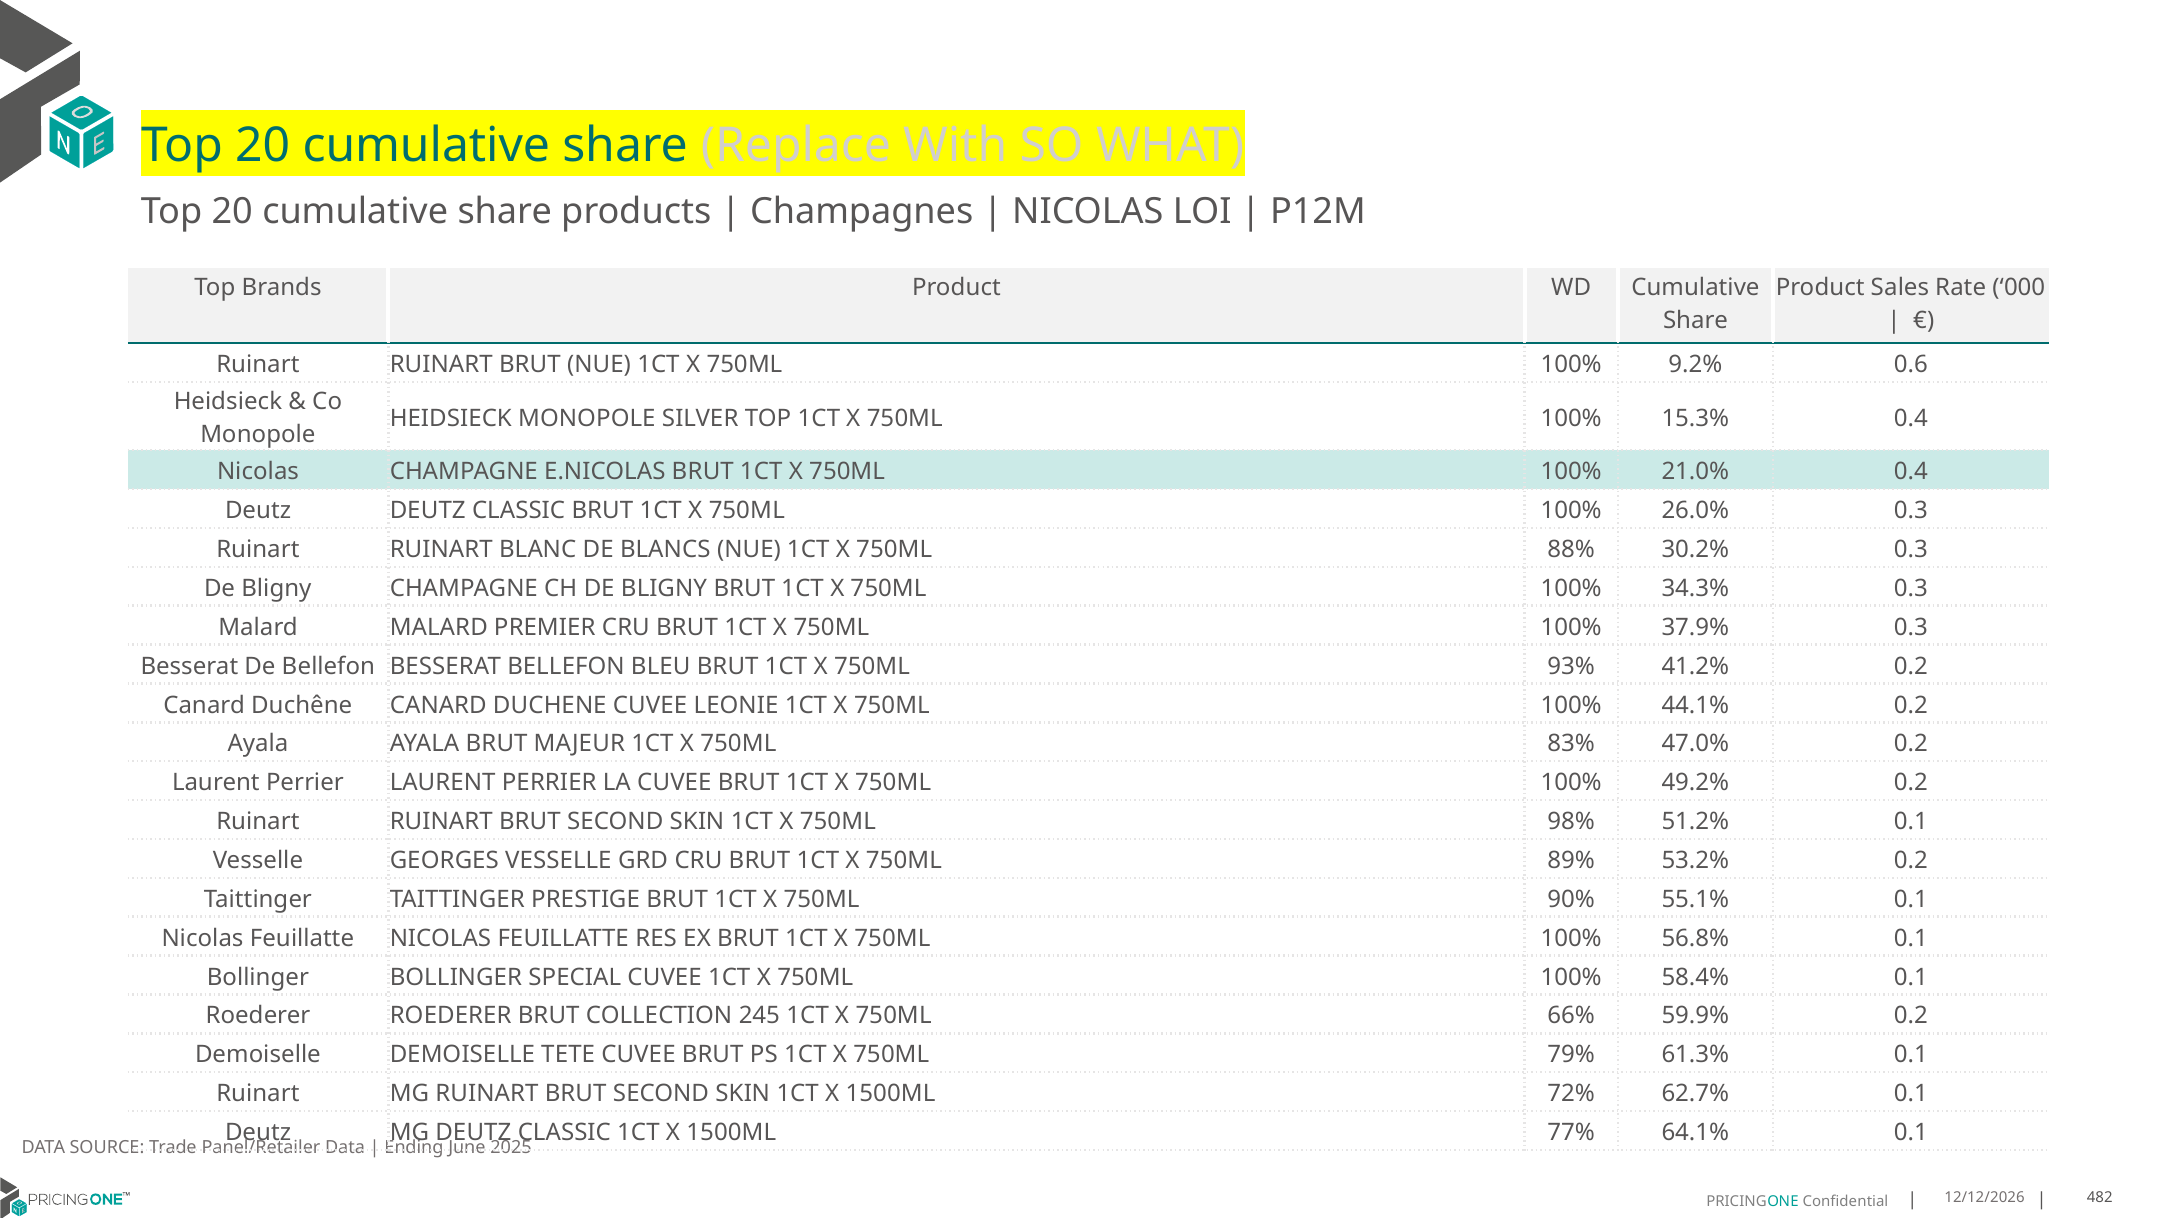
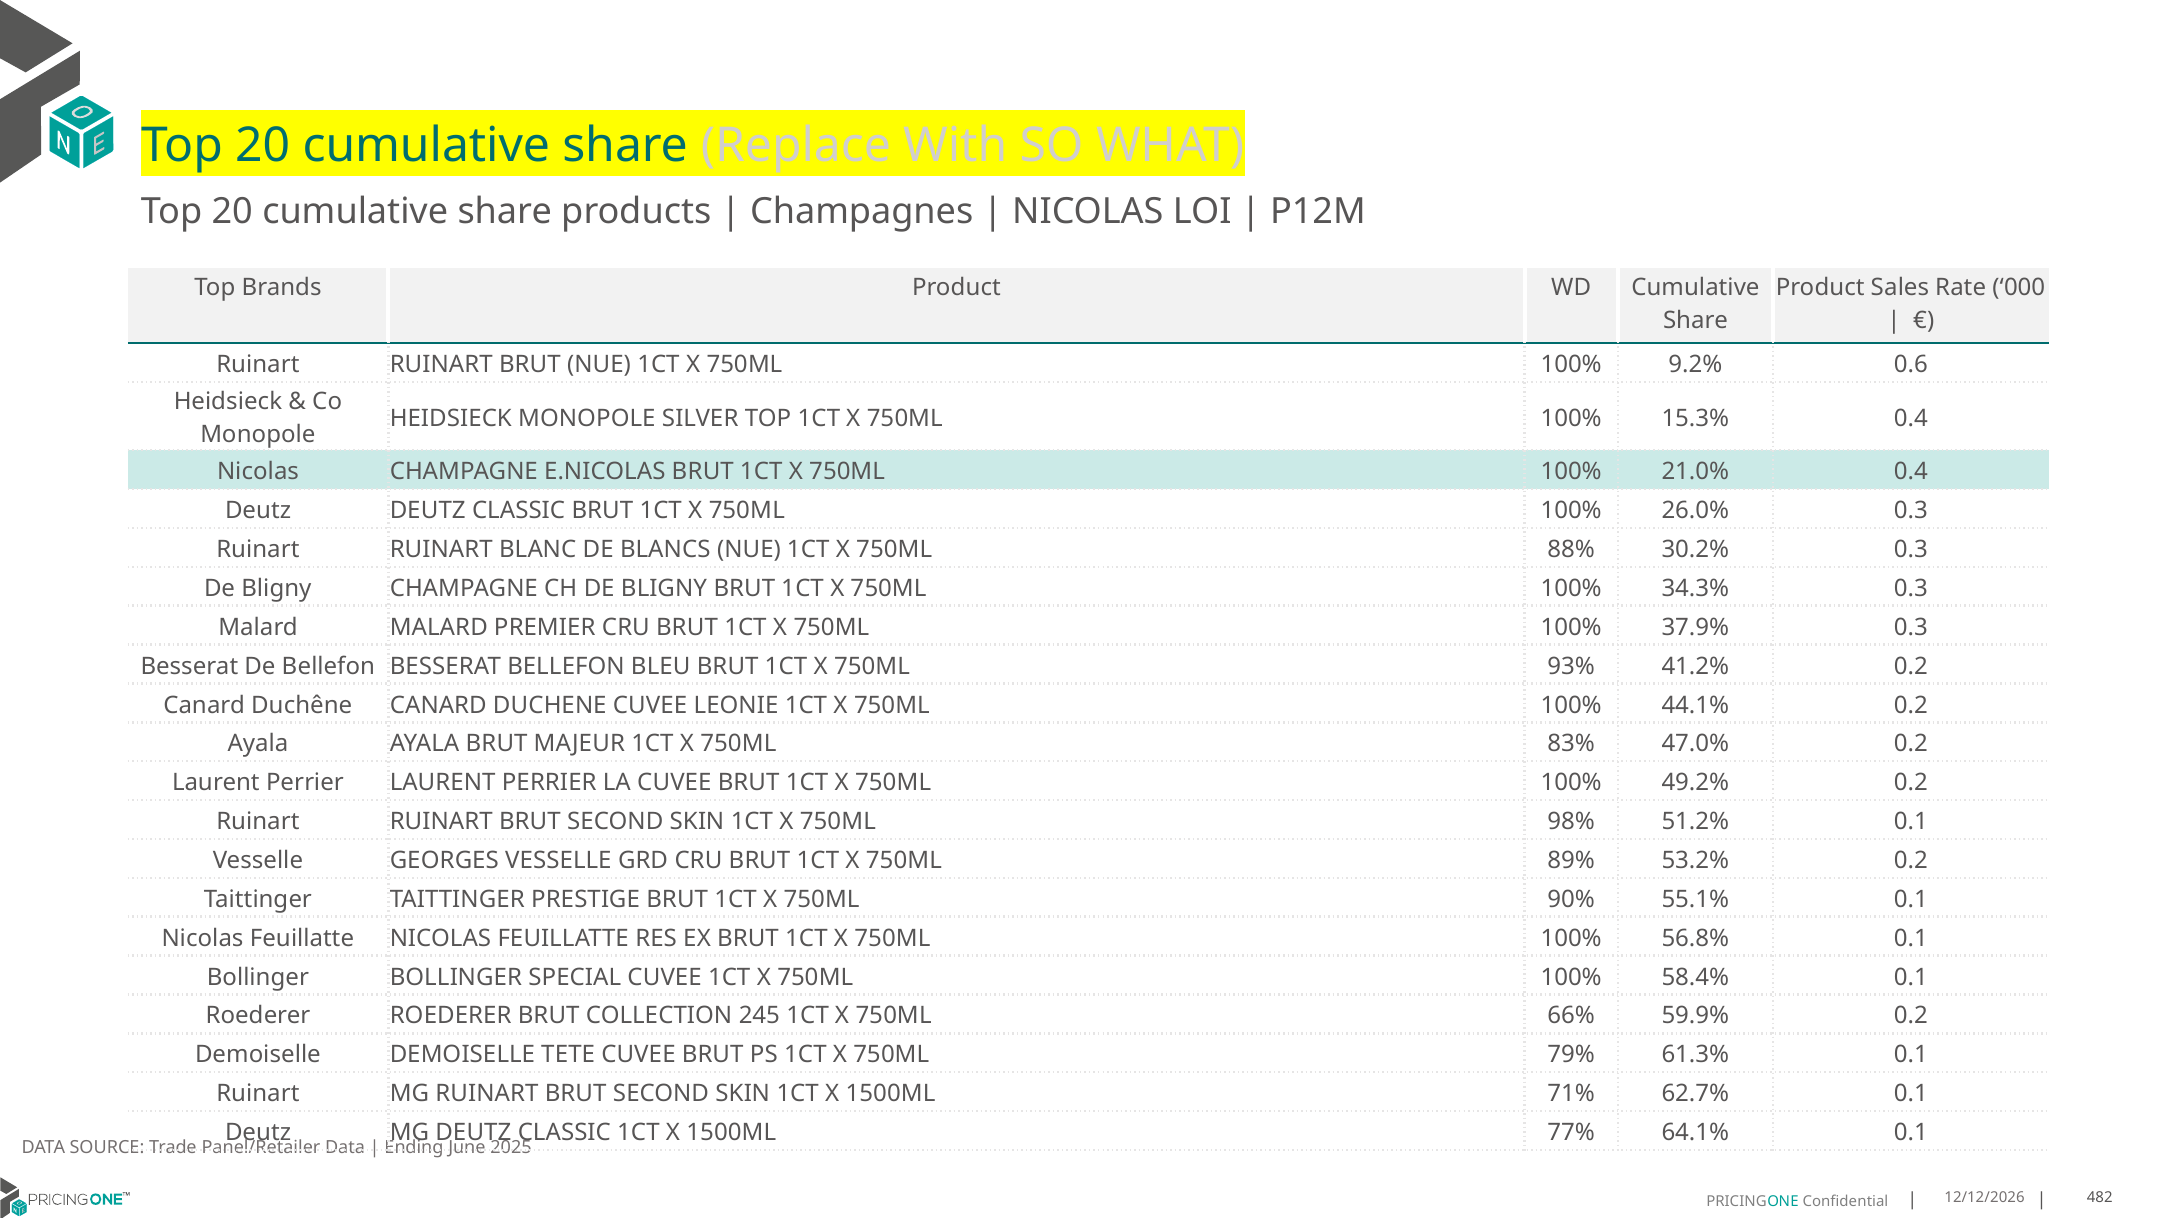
72%: 72% -> 71%
